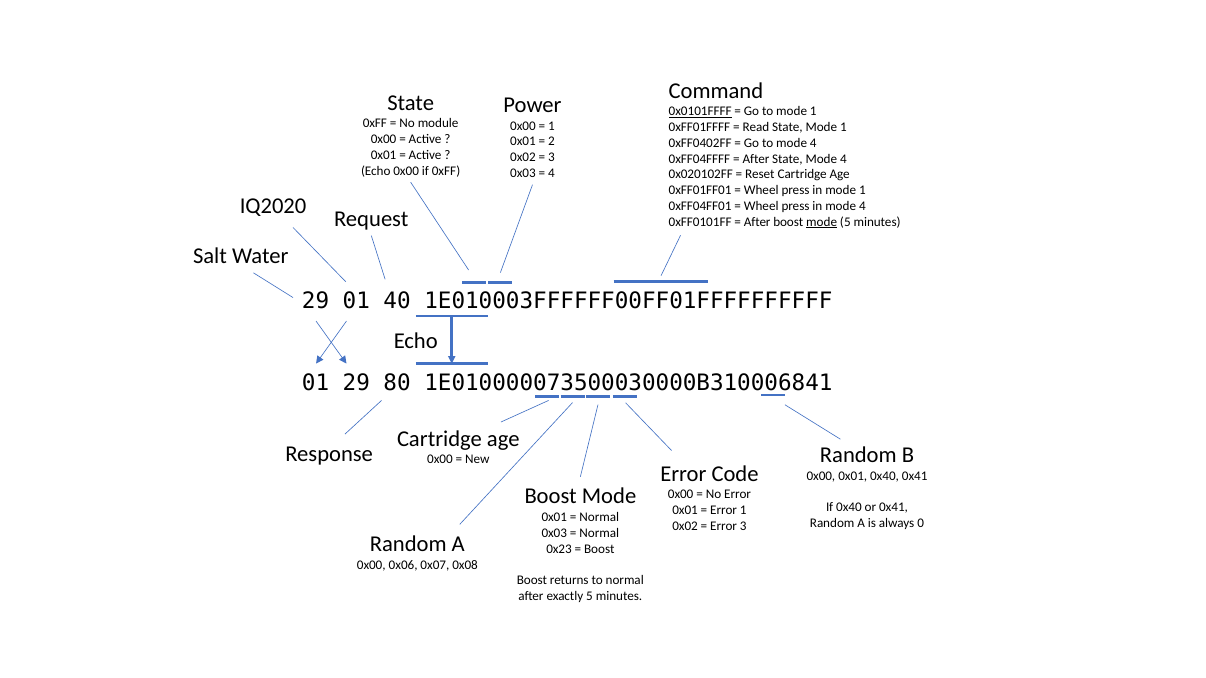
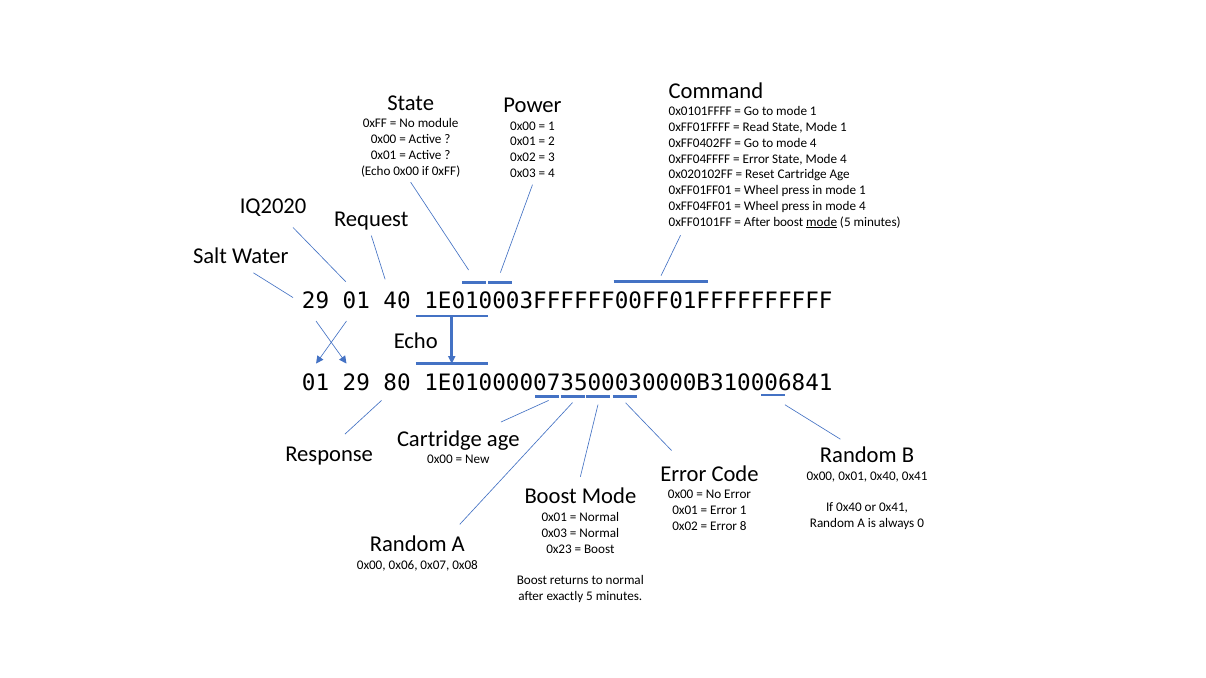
0x0101FFFF underline: present -> none
After at (756, 159): After -> Error
Error 3: 3 -> 8
